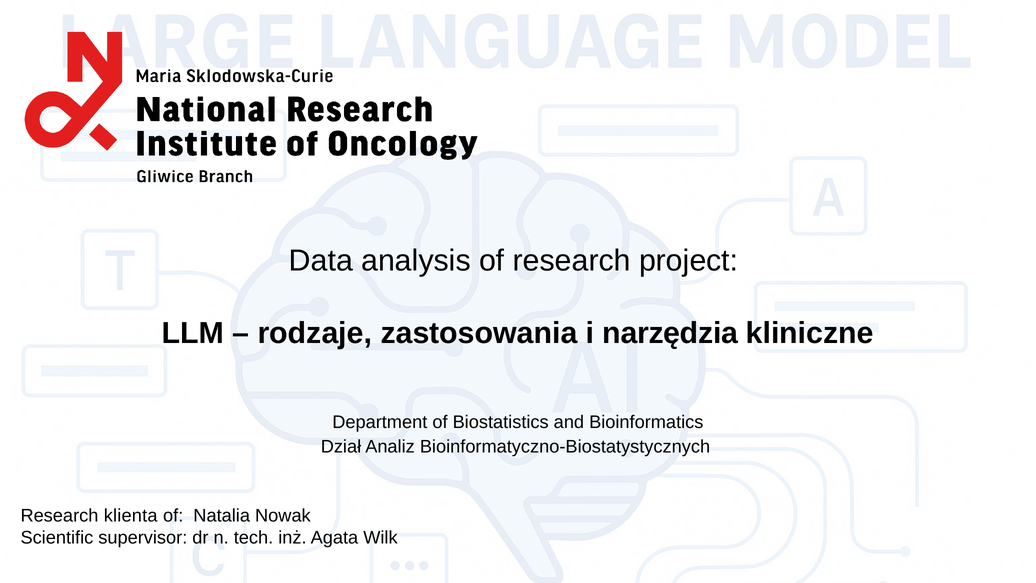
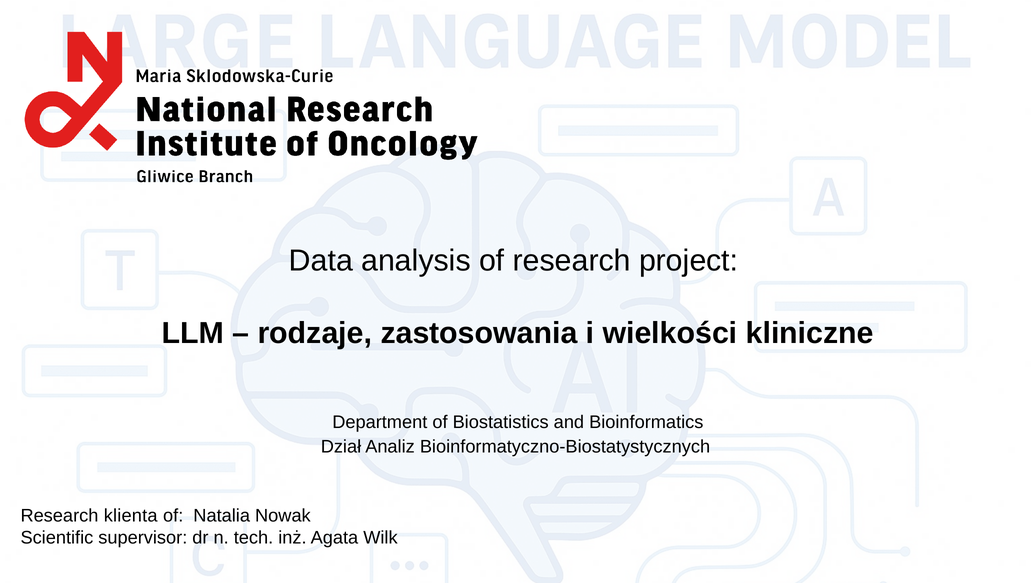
narzędzia: narzędzia -> wielkości
